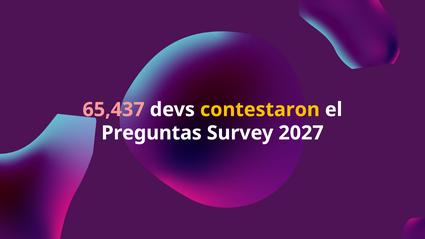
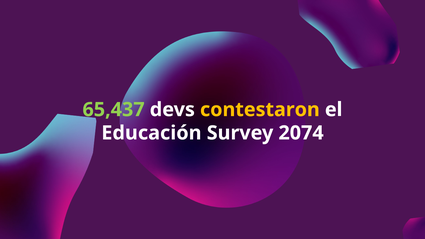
65,437 colour: pink -> light green
Preguntas: Preguntas -> Educación
2027: 2027 -> 2074
